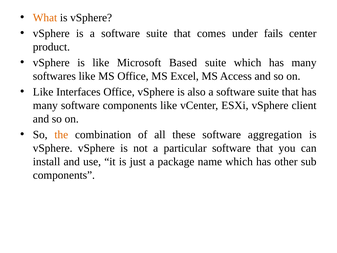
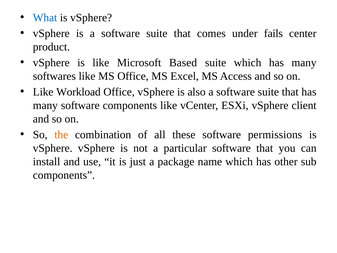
What colour: orange -> blue
Interfaces: Interfaces -> Workload
aggregation: aggregation -> permissions
